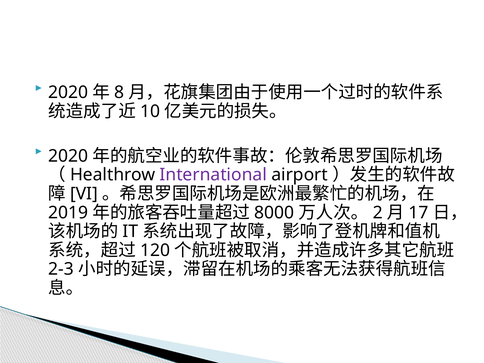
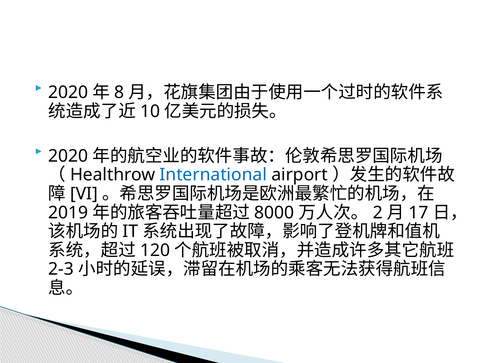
International colour: purple -> blue
